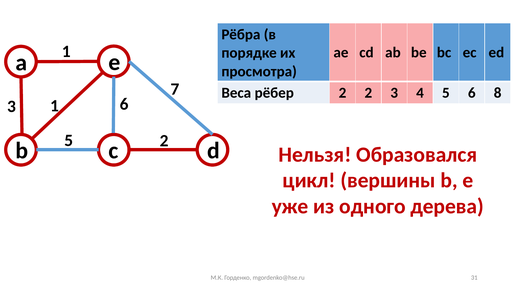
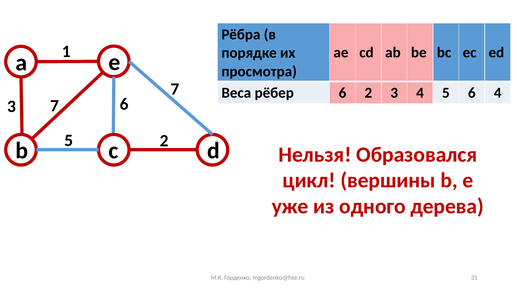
рёбер 2: 2 -> 6
6 8: 8 -> 4
3 1: 1 -> 7
